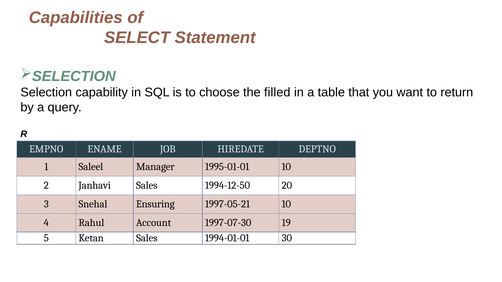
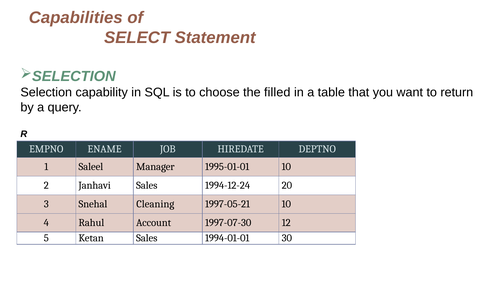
1994-12-50: 1994-12-50 -> 1994-12-24
Ensuring: Ensuring -> Cleaning
19: 19 -> 12
